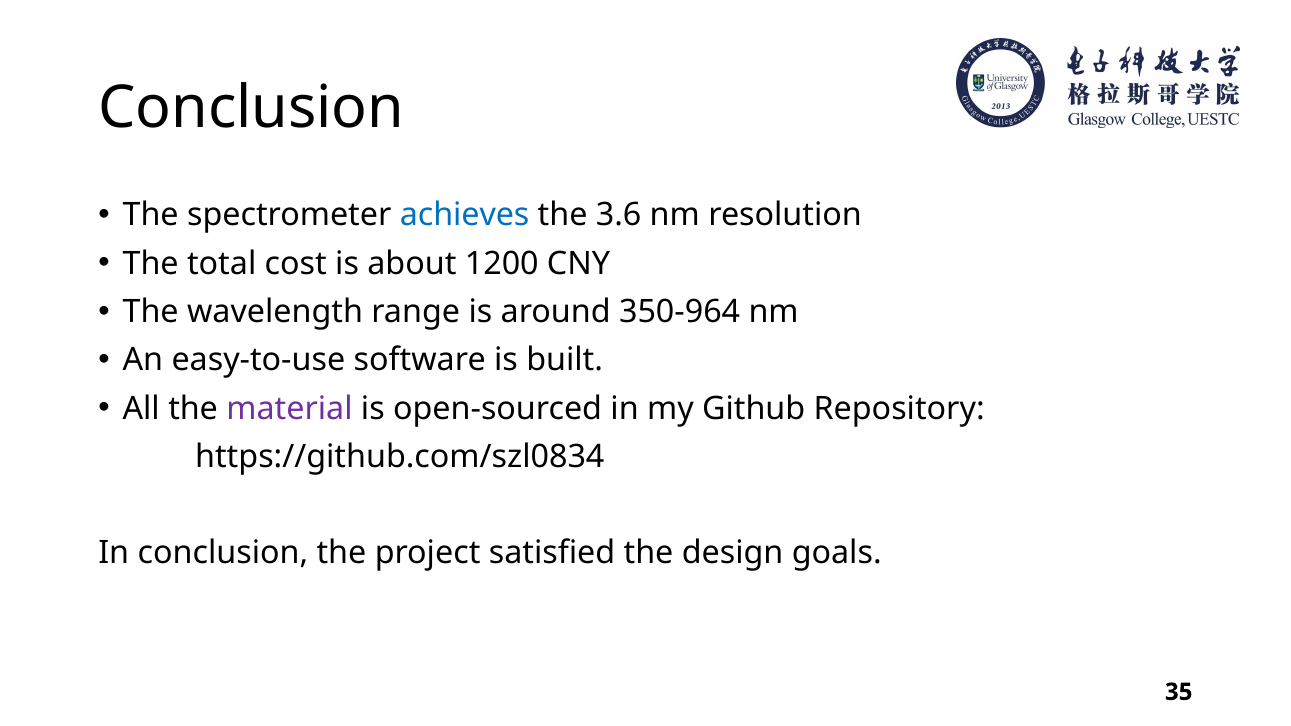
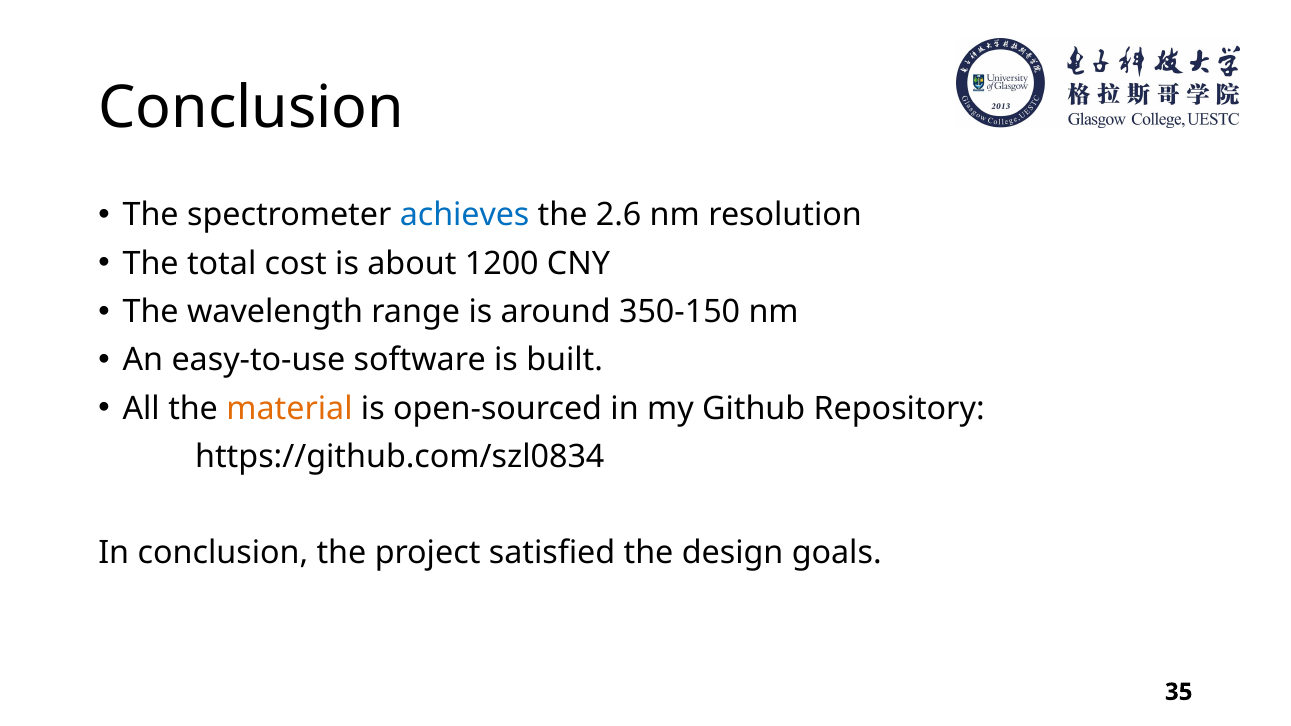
3.6: 3.6 -> 2.6
350-964: 350-964 -> 350-150
material colour: purple -> orange
